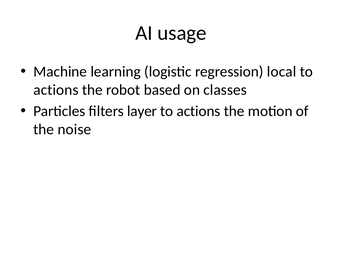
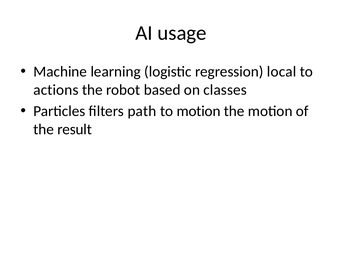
layer: layer -> path
actions at (198, 111): actions -> motion
noise: noise -> result
